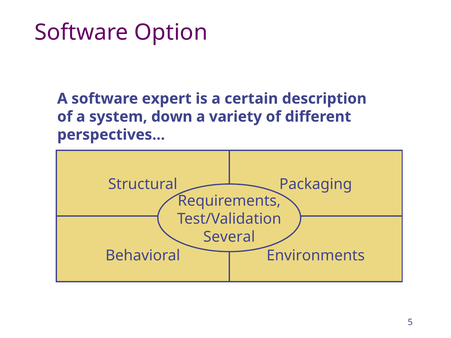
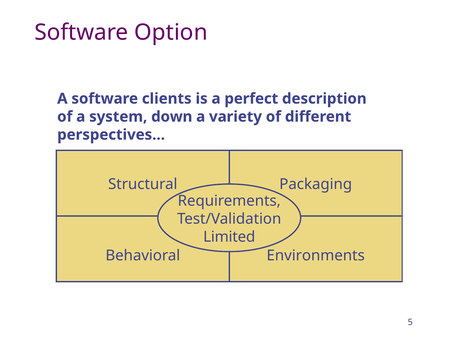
expert: expert -> clients
certain: certain -> perfect
Several: Several -> Limited
